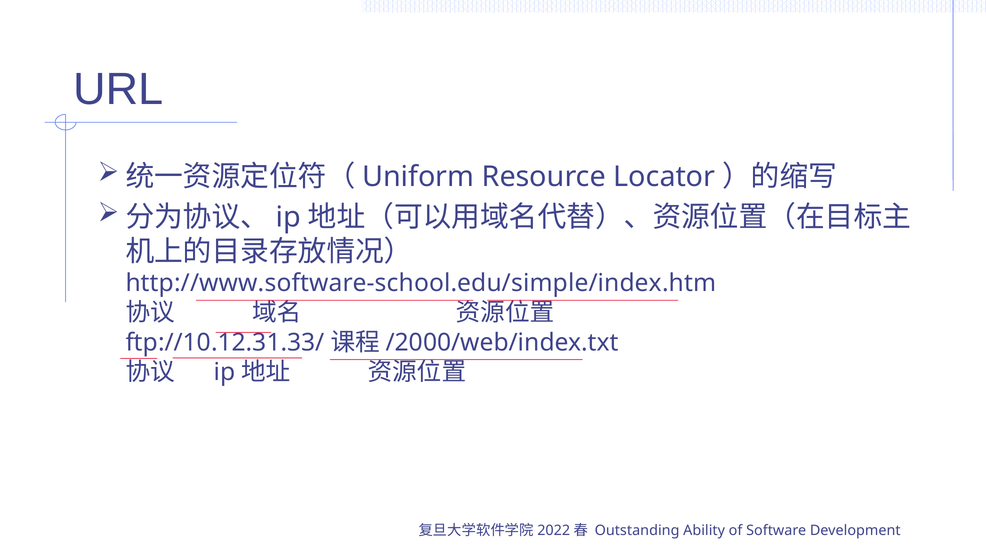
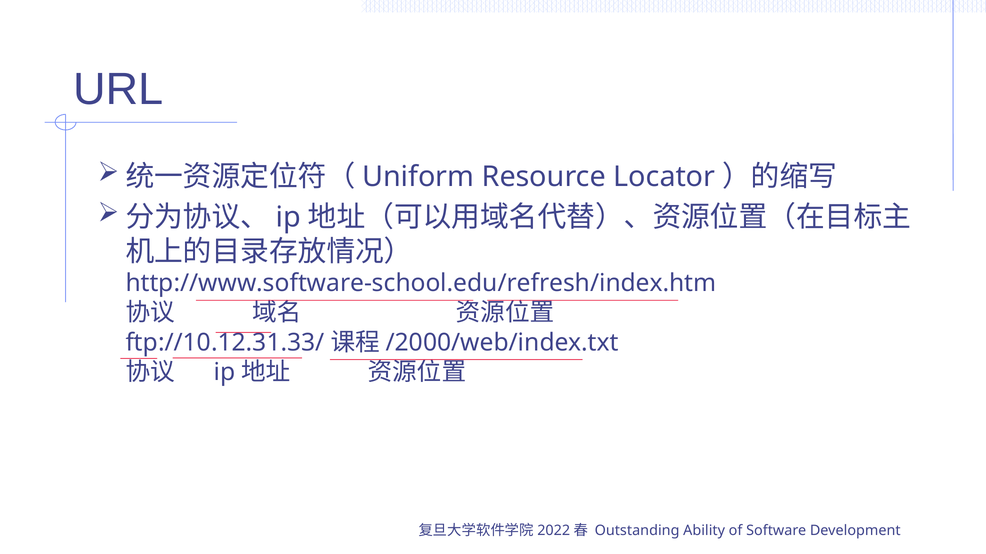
http://www.software-school.edu/simple/index.htm: http://www.software-school.edu/simple/index.htm -> http://www.software-school.edu/refresh/index.htm
